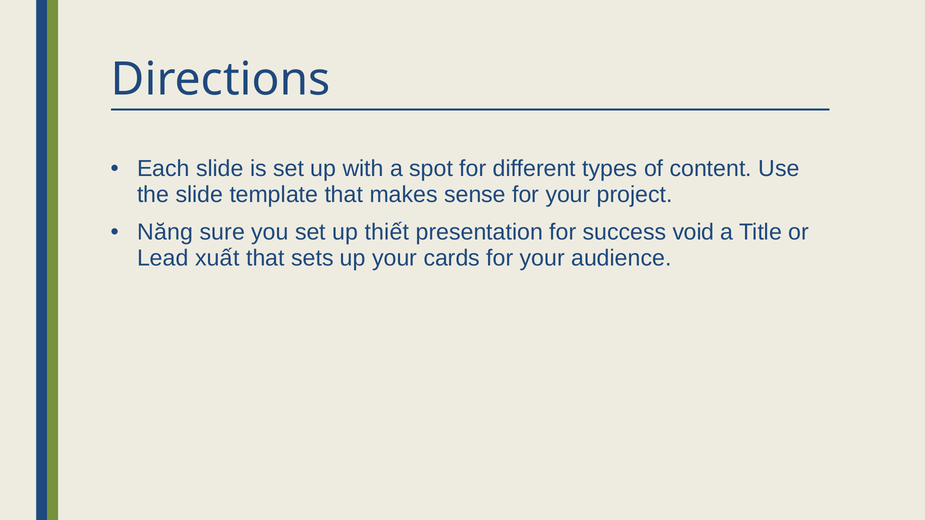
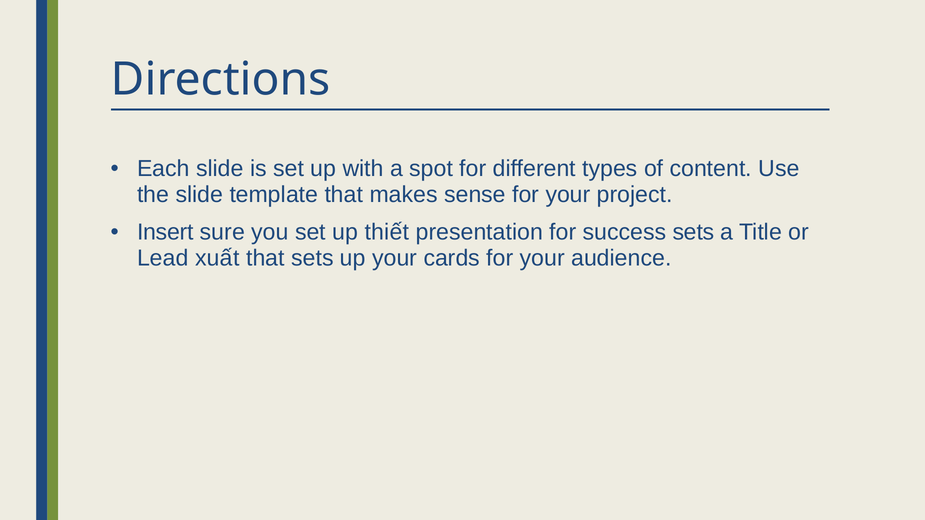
Năng: Năng -> Insert
success void: void -> sets
